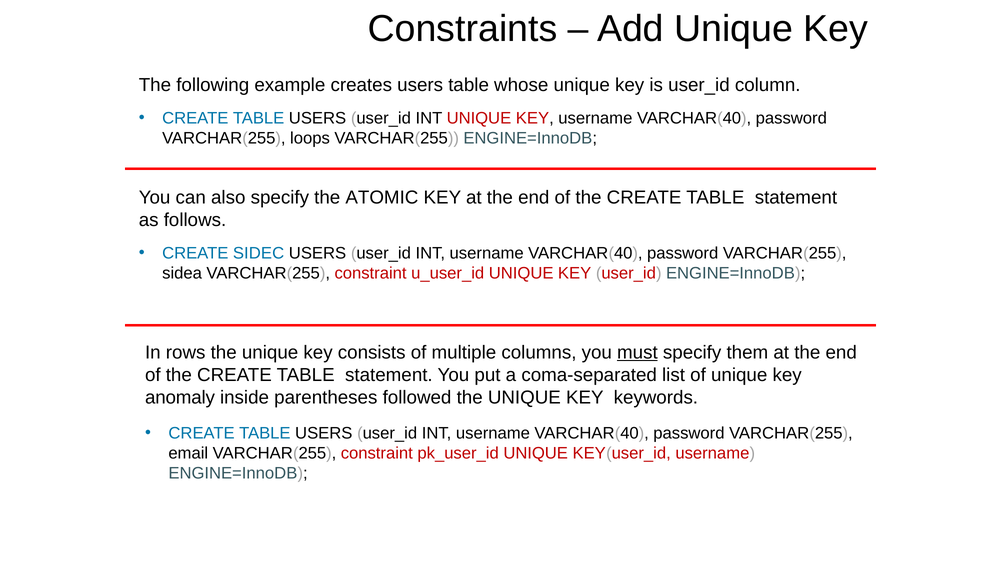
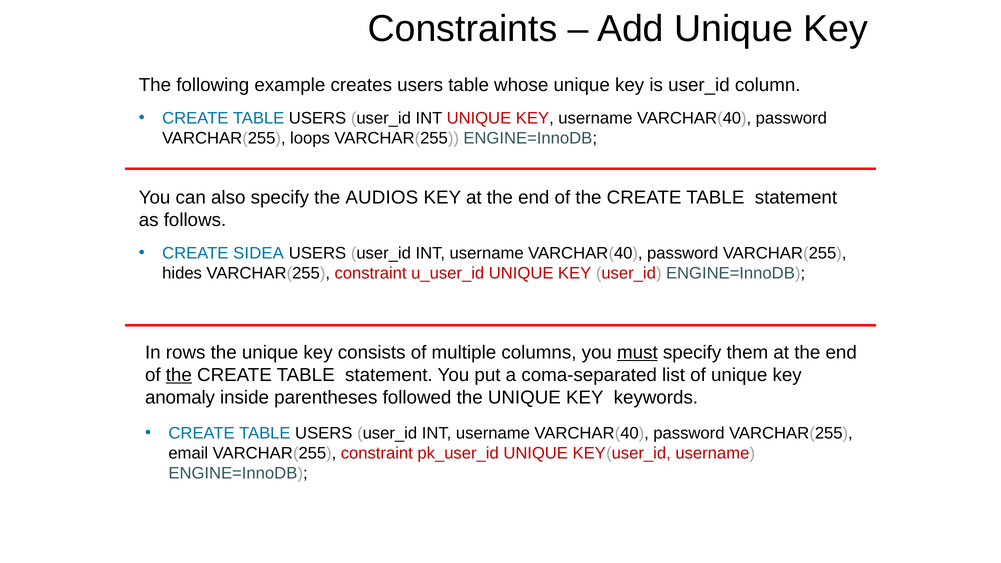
ATOMIC: ATOMIC -> AUDIOS
SIDEC: SIDEC -> SIDEA
sidea: sidea -> hides
the at (179, 375) underline: none -> present
